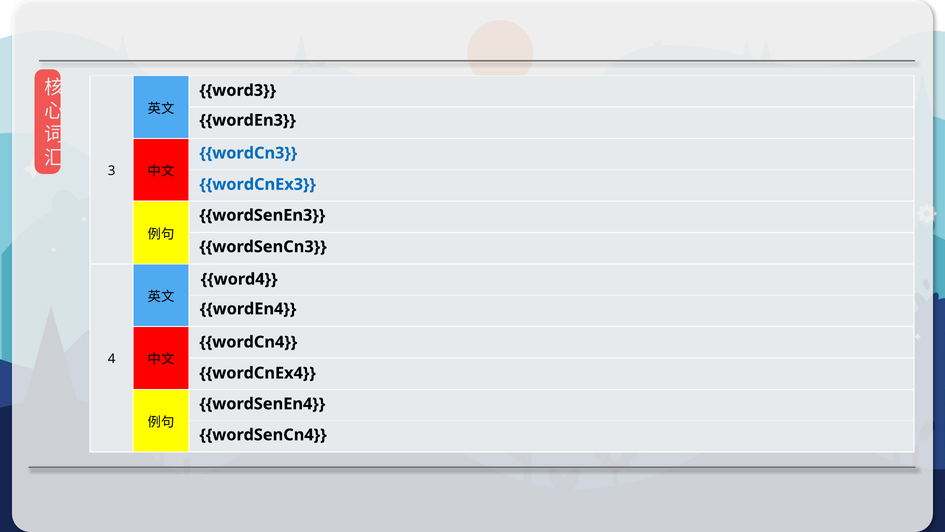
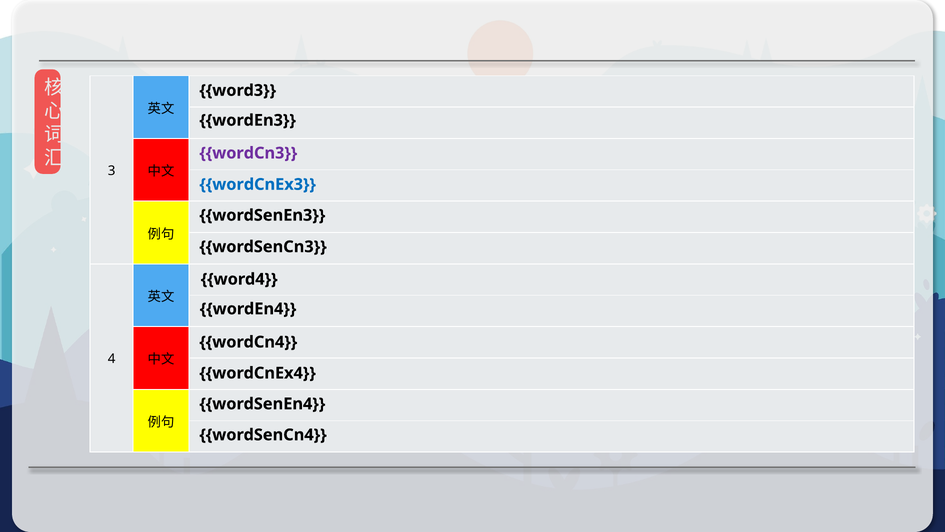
wordCn3 colour: blue -> purple
